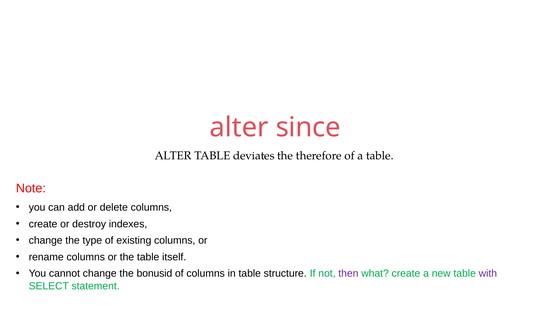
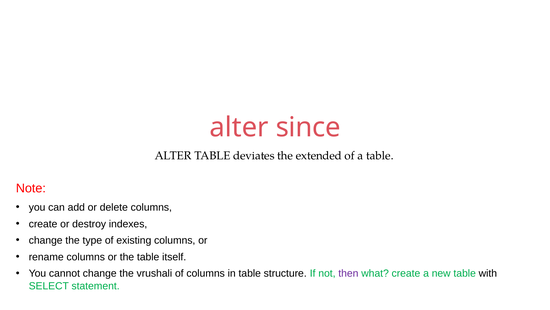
therefore: therefore -> extended
bonusid: bonusid -> vrushali
with colour: purple -> black
